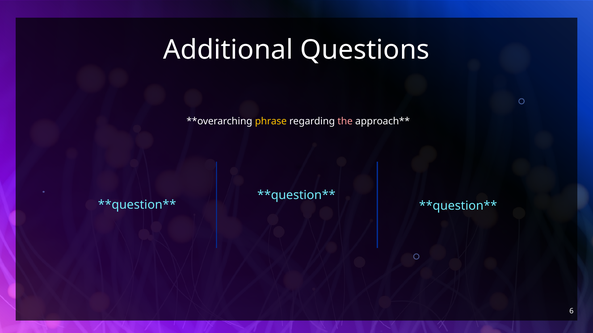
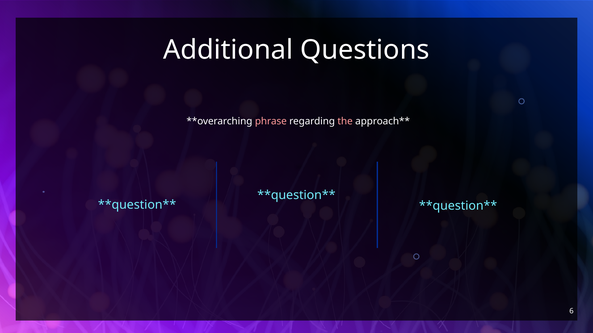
phrase colour: yellow -> pink
